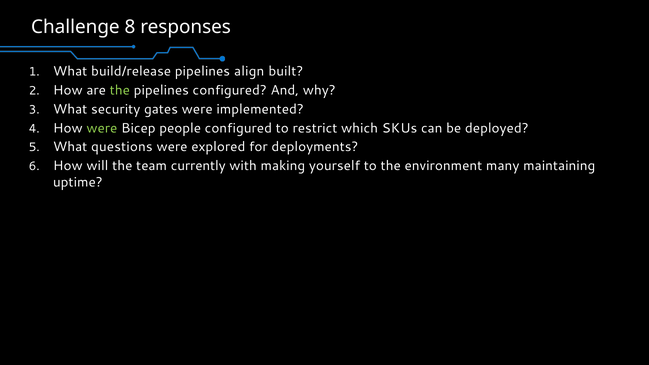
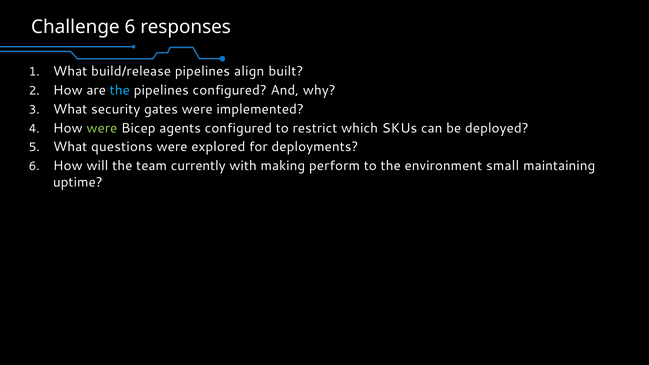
Challenge 8: 8 -> 6
the at (120, 90) colour: light green -> light blue
people: people -> agents
yourself: yourself -> perform
many: many -> small
